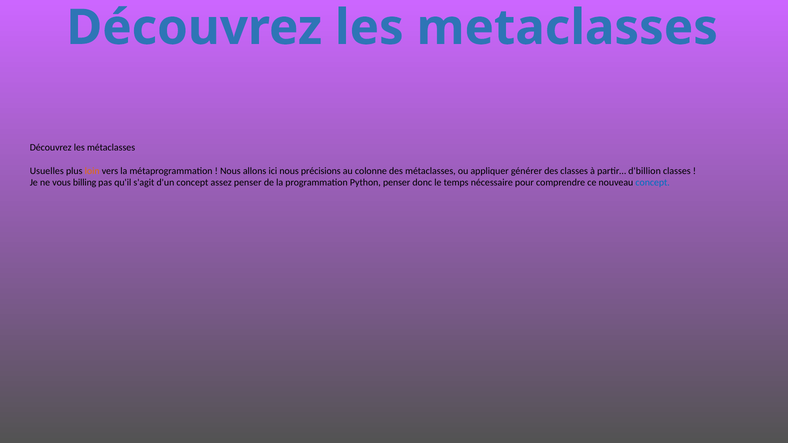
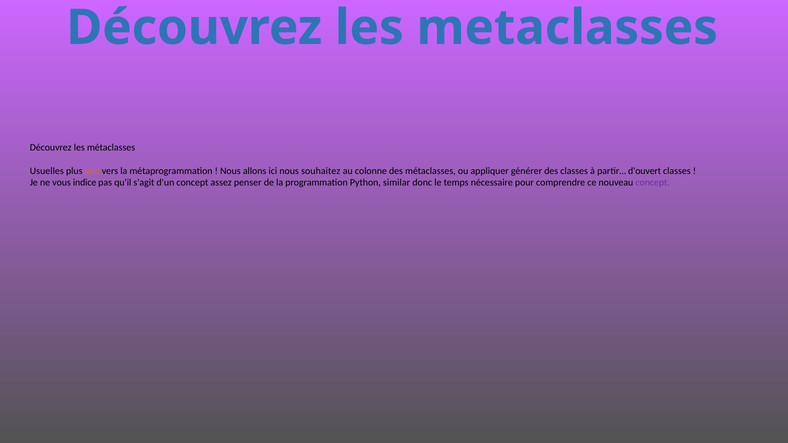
précisions: précisions -> souhaitez
d'billion: d'billion -> d'ouvert
billing: billing -> indice
Python penser: penser -> similar
concept at (653, 183) colour: blue -> purple
